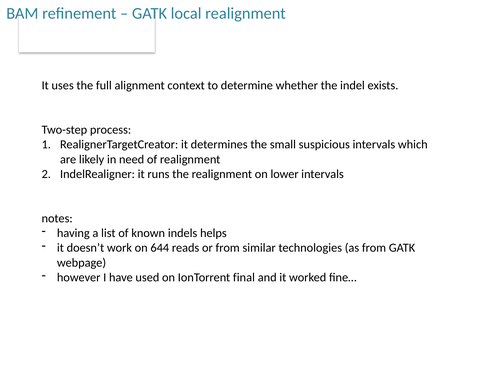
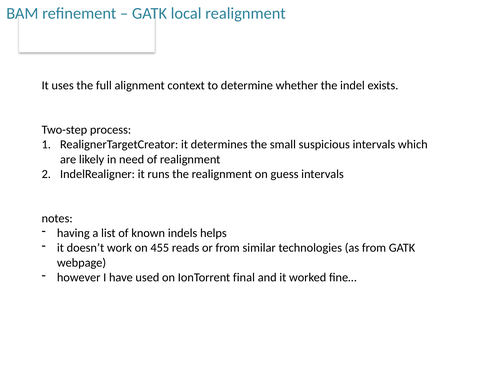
lower: lower -> guess
644: 644 -> 455
